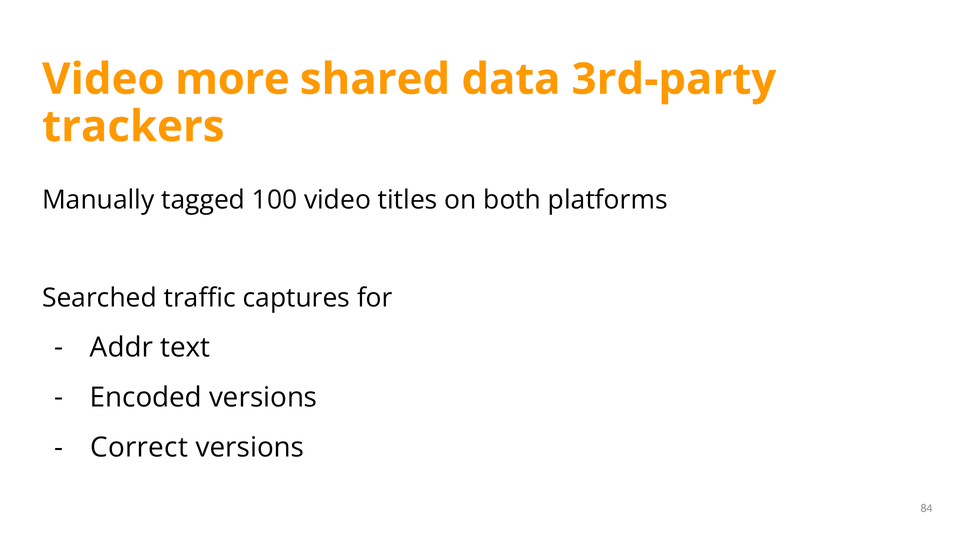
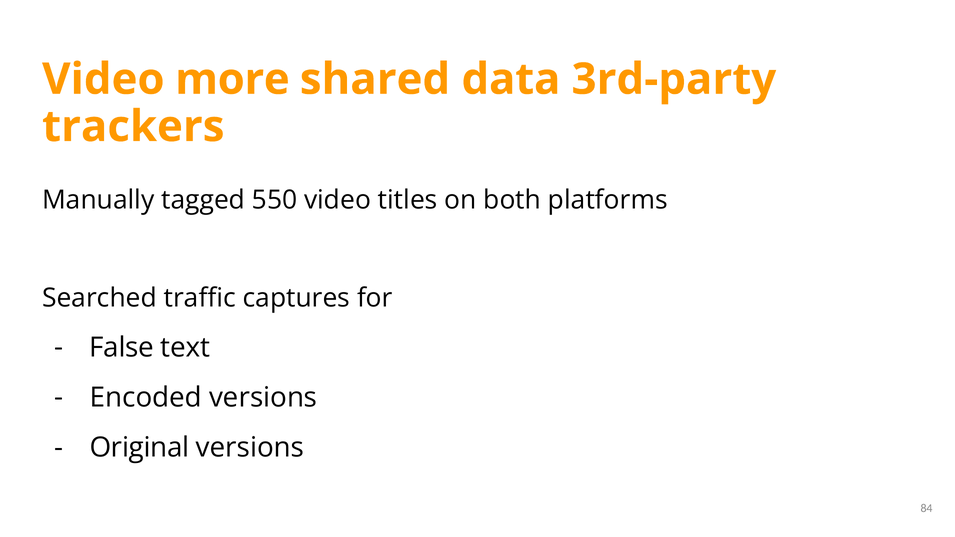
100: 100 -> 550
Addr: Addr -> False
Correct: Correct -> Original
